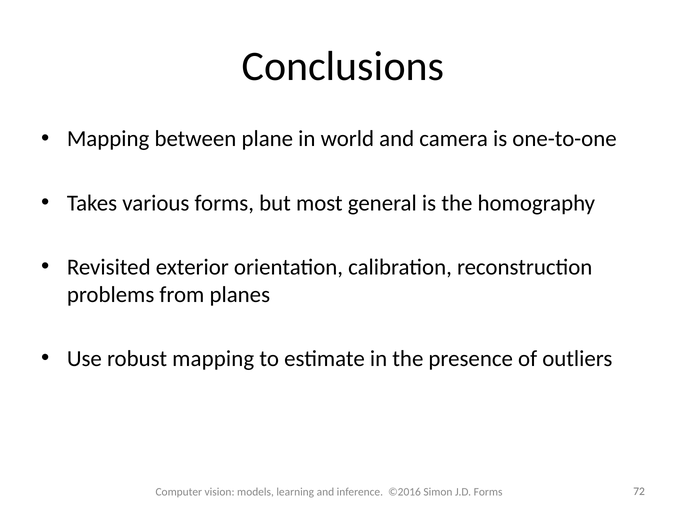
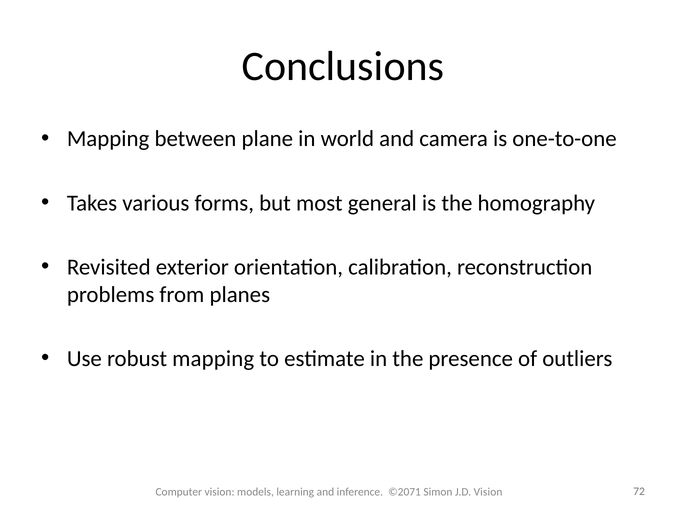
©2016: ©2016 -> ©2071
J.D Forms: Forms -> Vision
